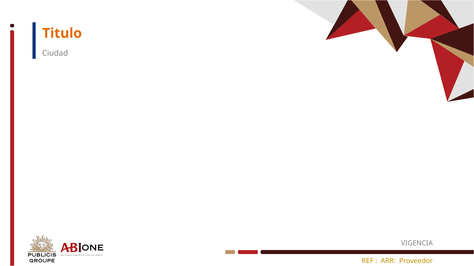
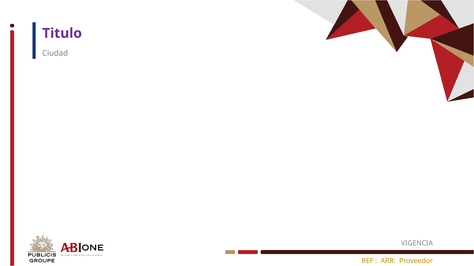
Titulo colour: orange -> purple
